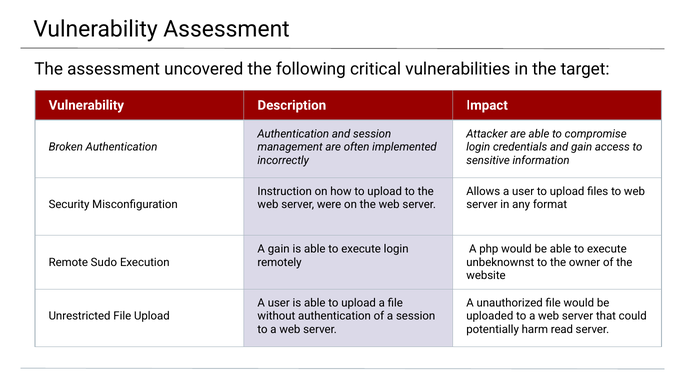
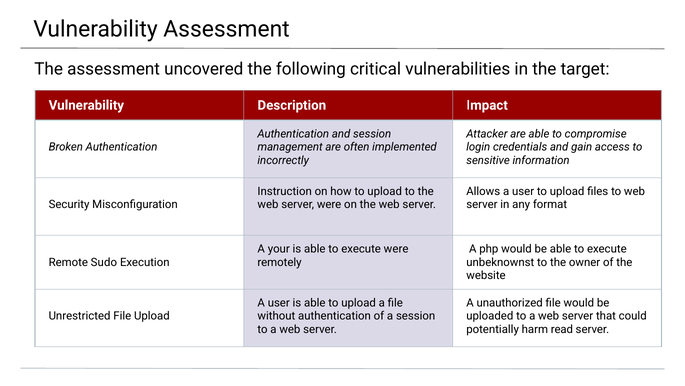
A gain: gain -> your
execute login: login -> were
